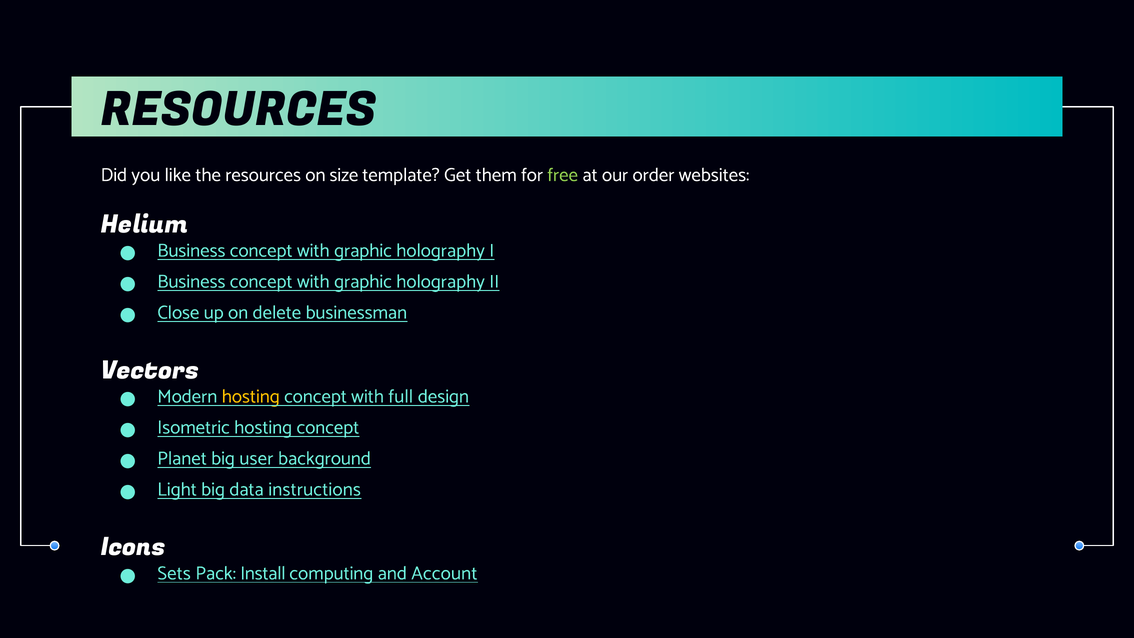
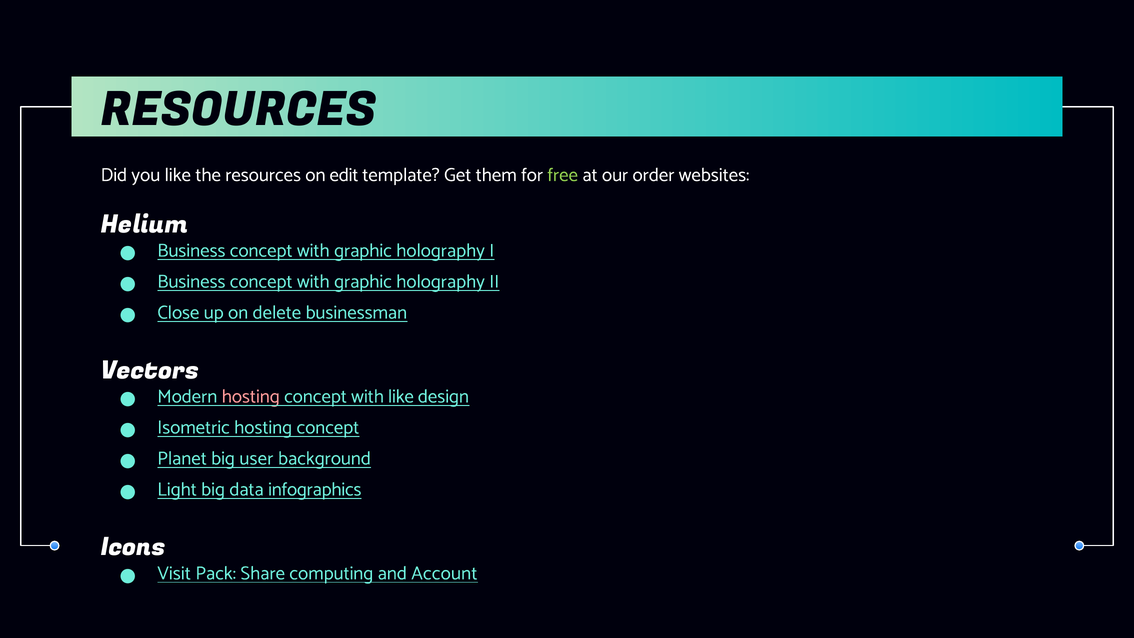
size: size -> edit
hosting at (251, 396) colour: yellow -> pink
with full: full -> like
instructions: instructions -> infographics
Sets: Sets -> Visit
Install: Install -> Share
